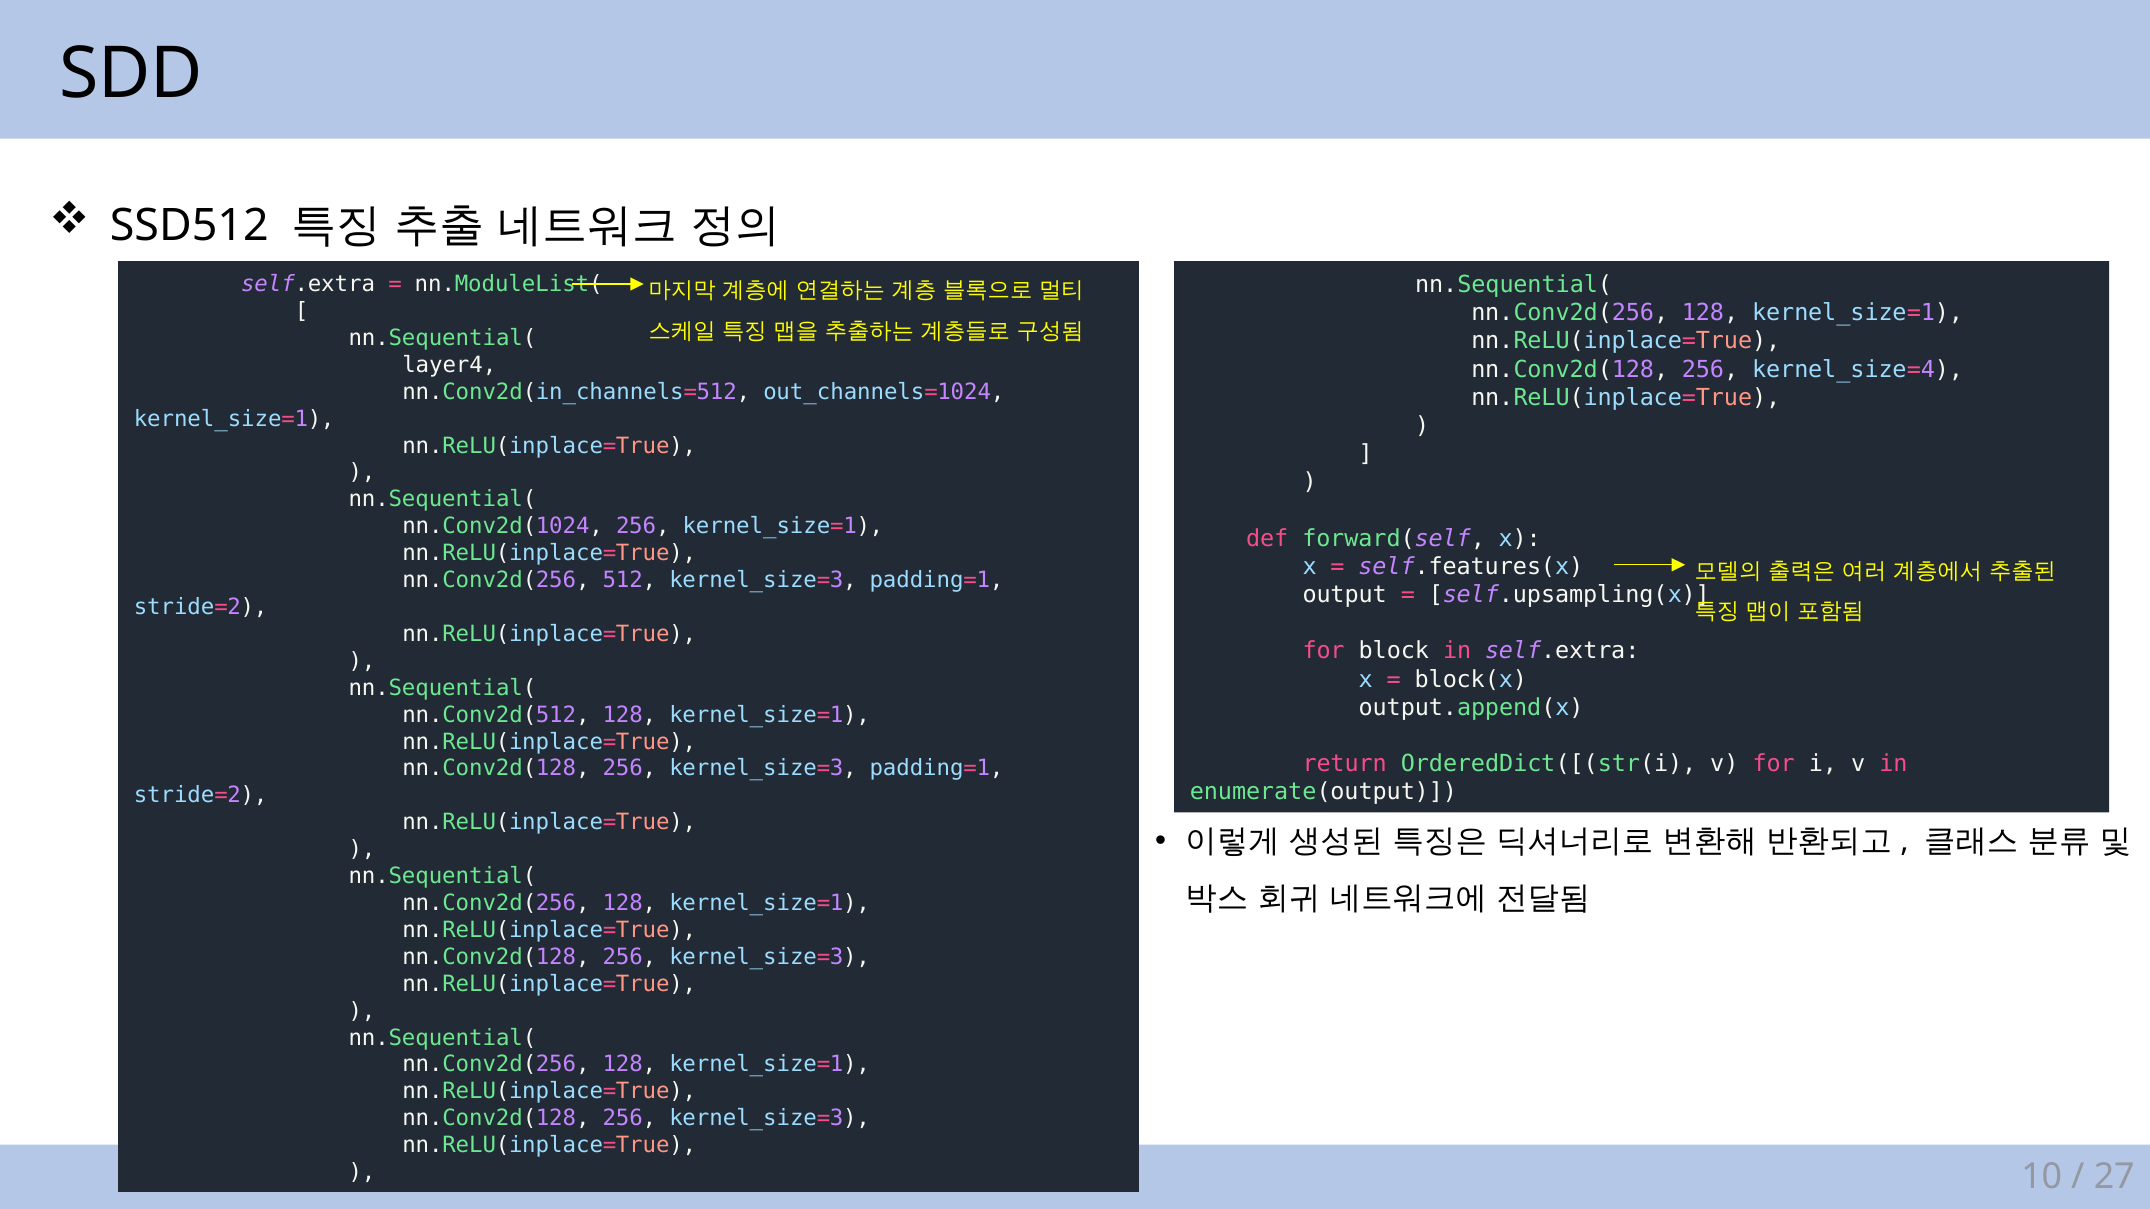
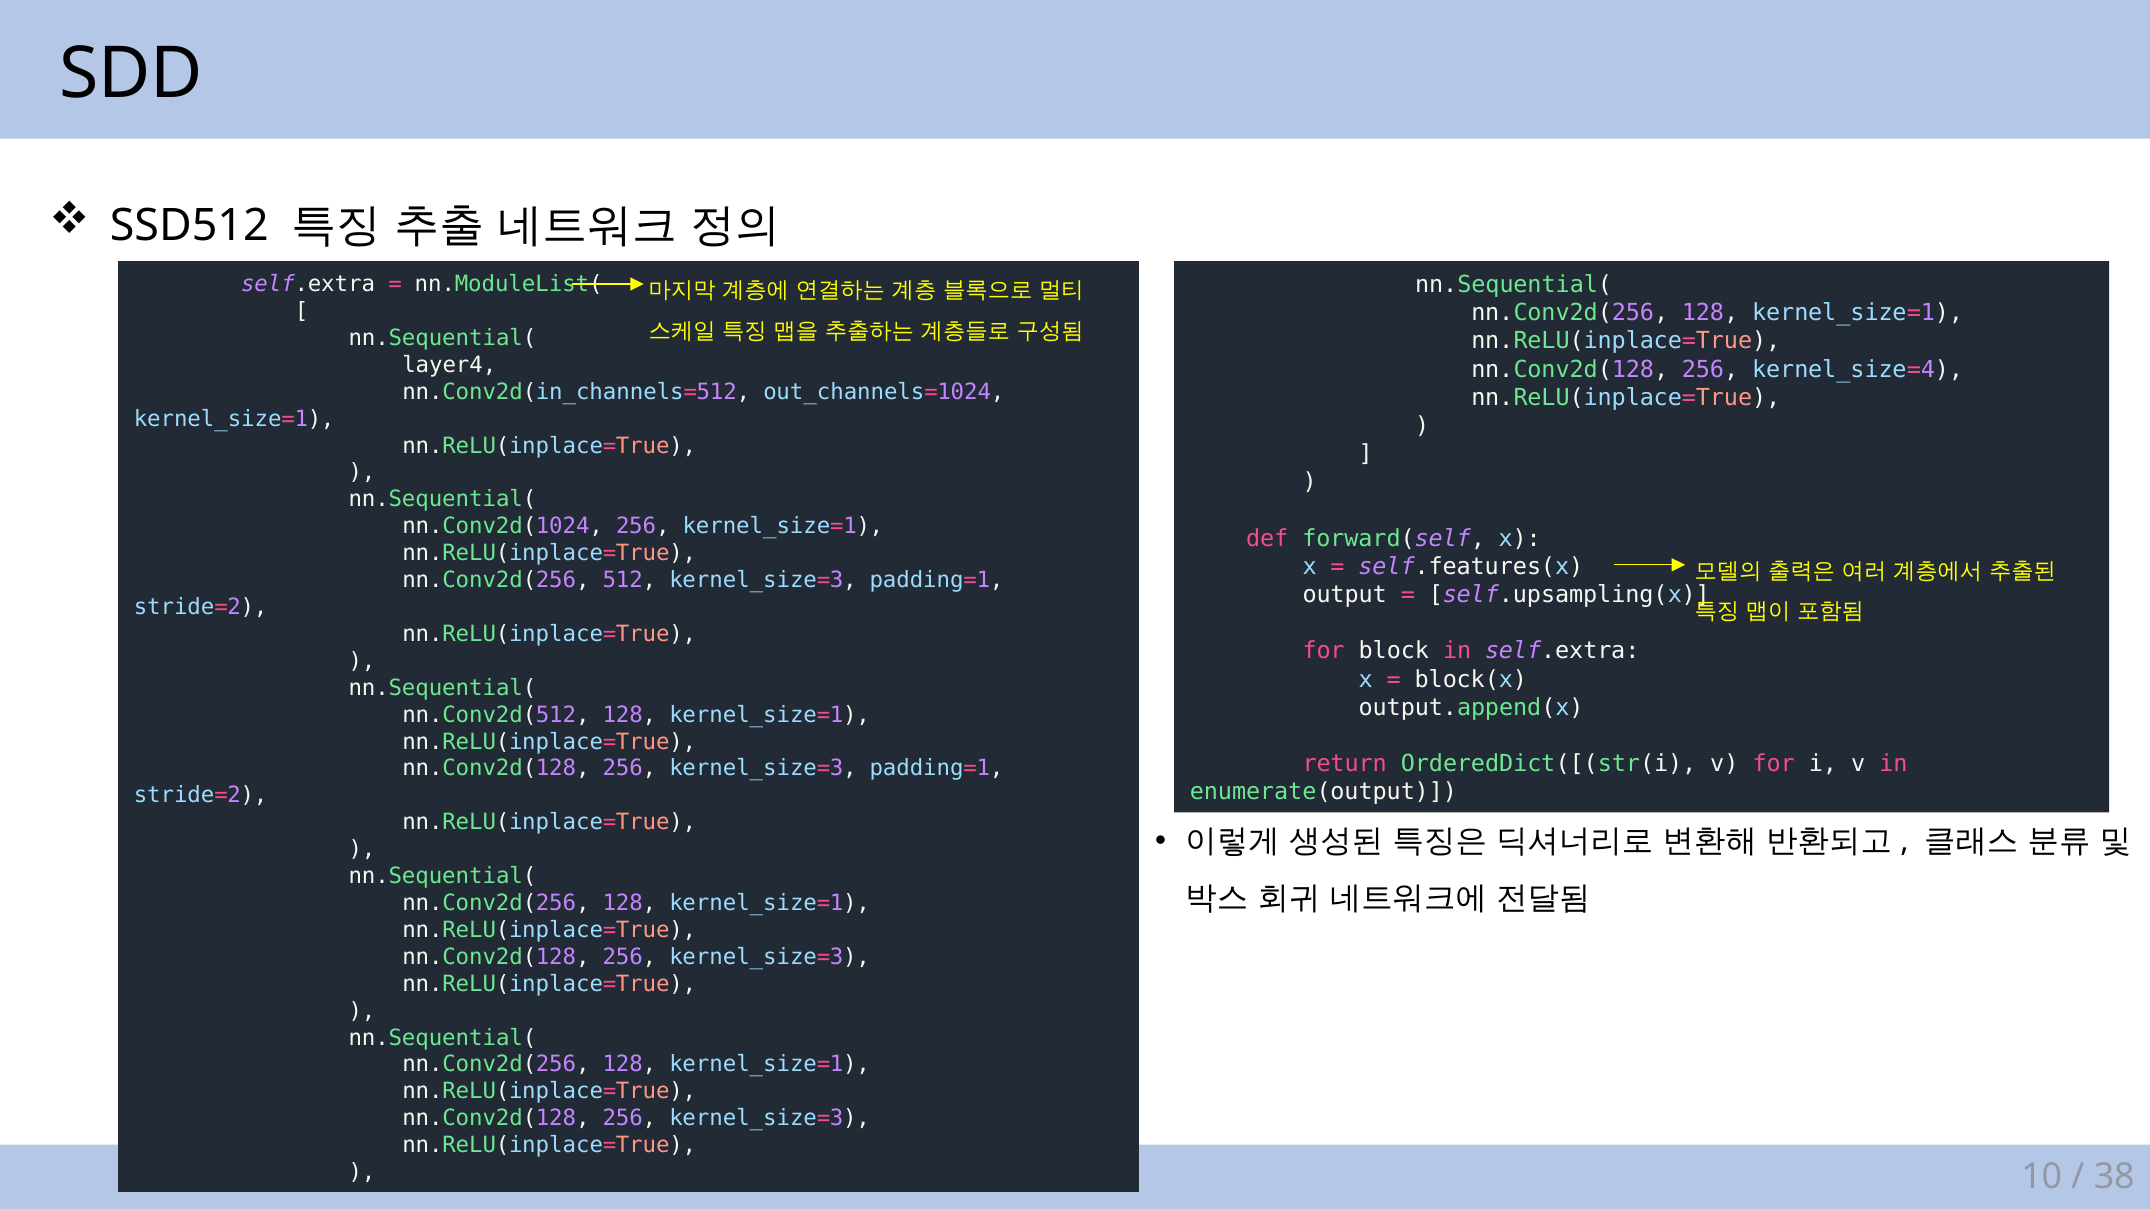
27: 27 -> 38
